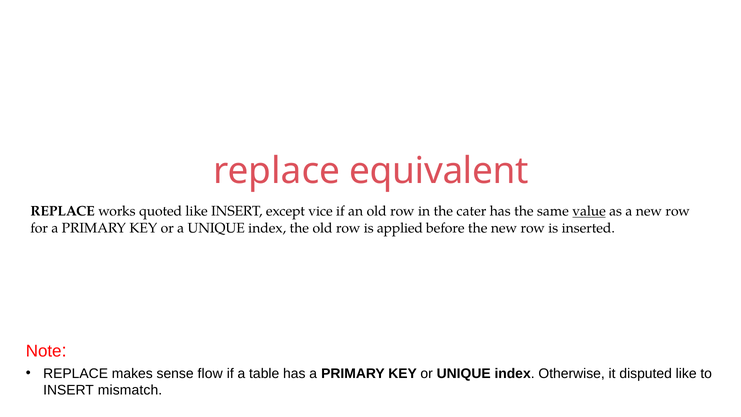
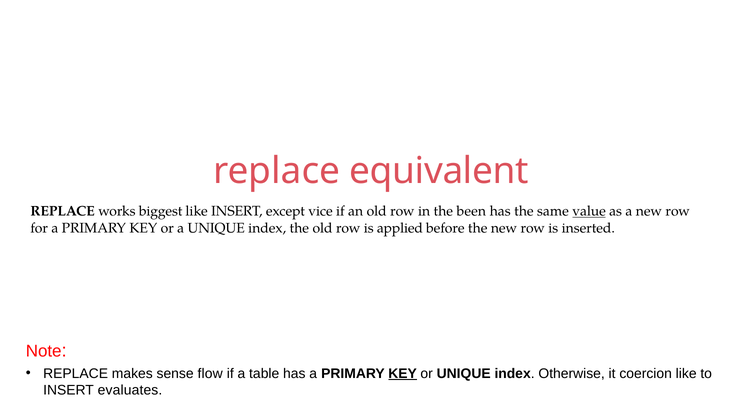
quoted: quoted -> biggest
cater: cater -> been
KEY at (403, 373) underline: none -> present
disputed: disputed -> coercion
mismatch: mismatch -> evaluates
